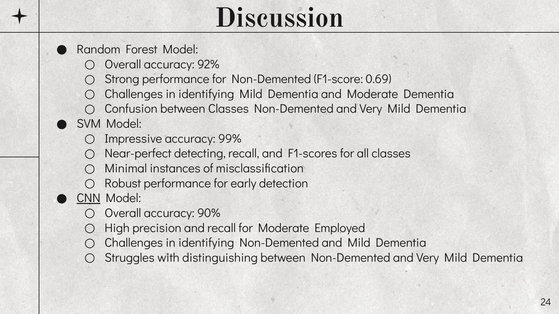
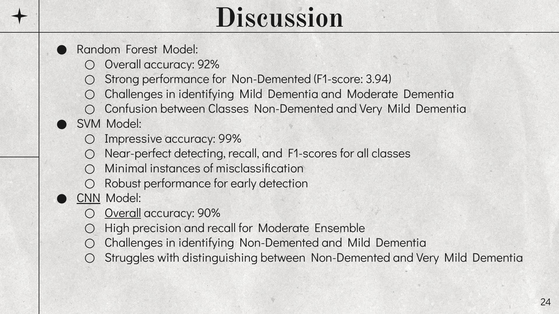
0.69: 0.69 -> 3.94
Overall at (123, 213) underline: none -> present
Employed: Employed -> Ensemble
